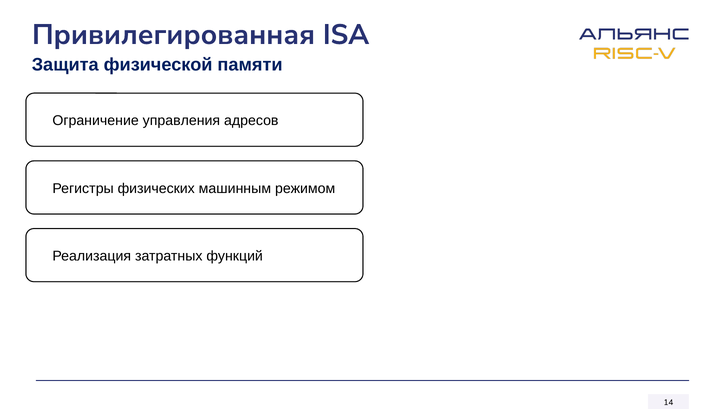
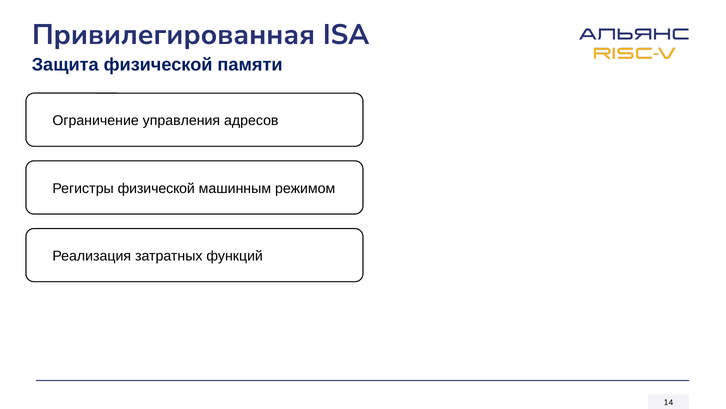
Регистры физических: физических -> физической
